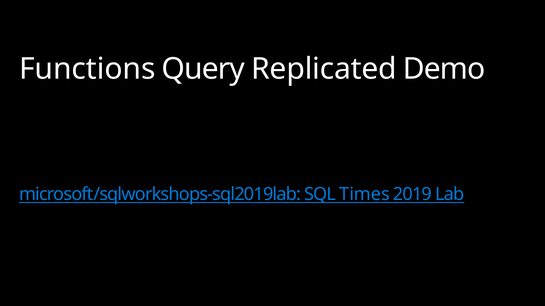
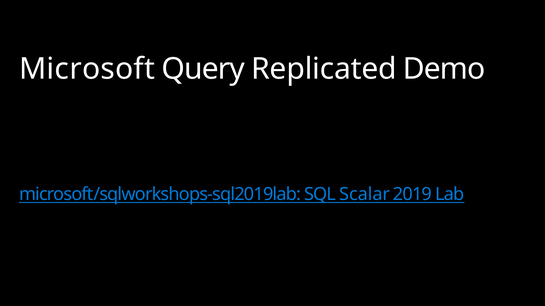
Functions: Functions -> Microsoft
Times: Times -> Scalar
